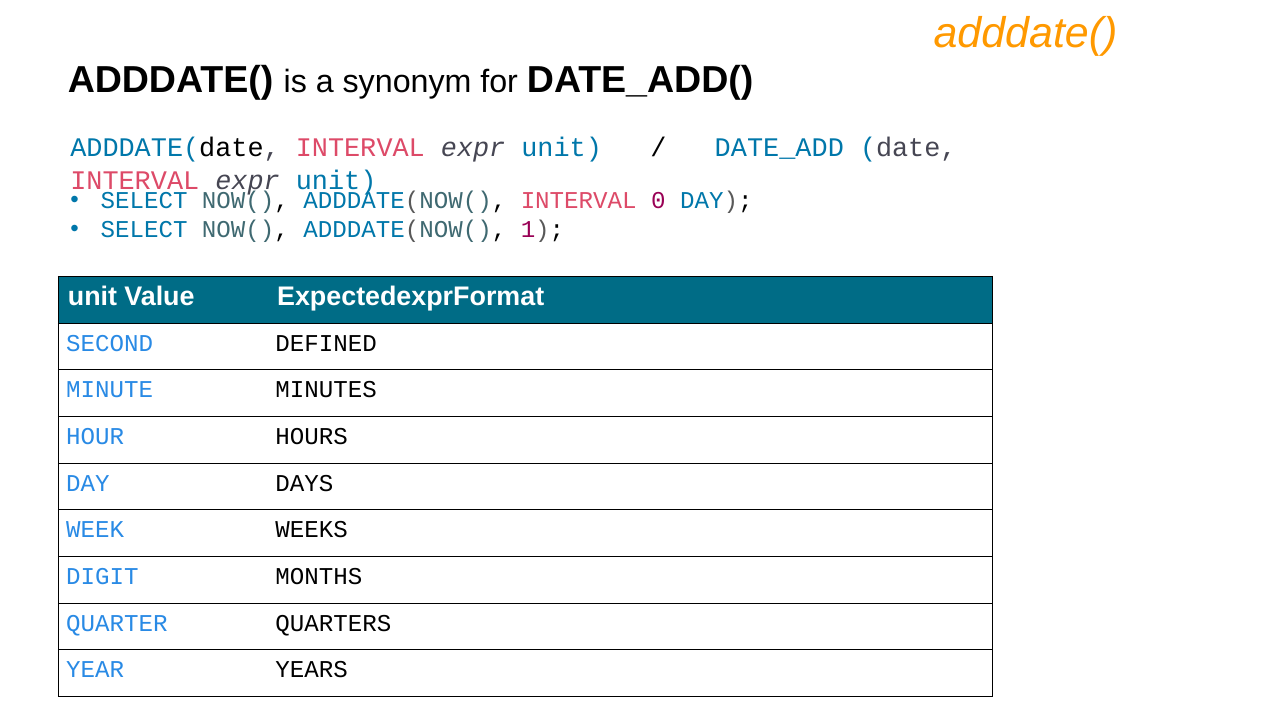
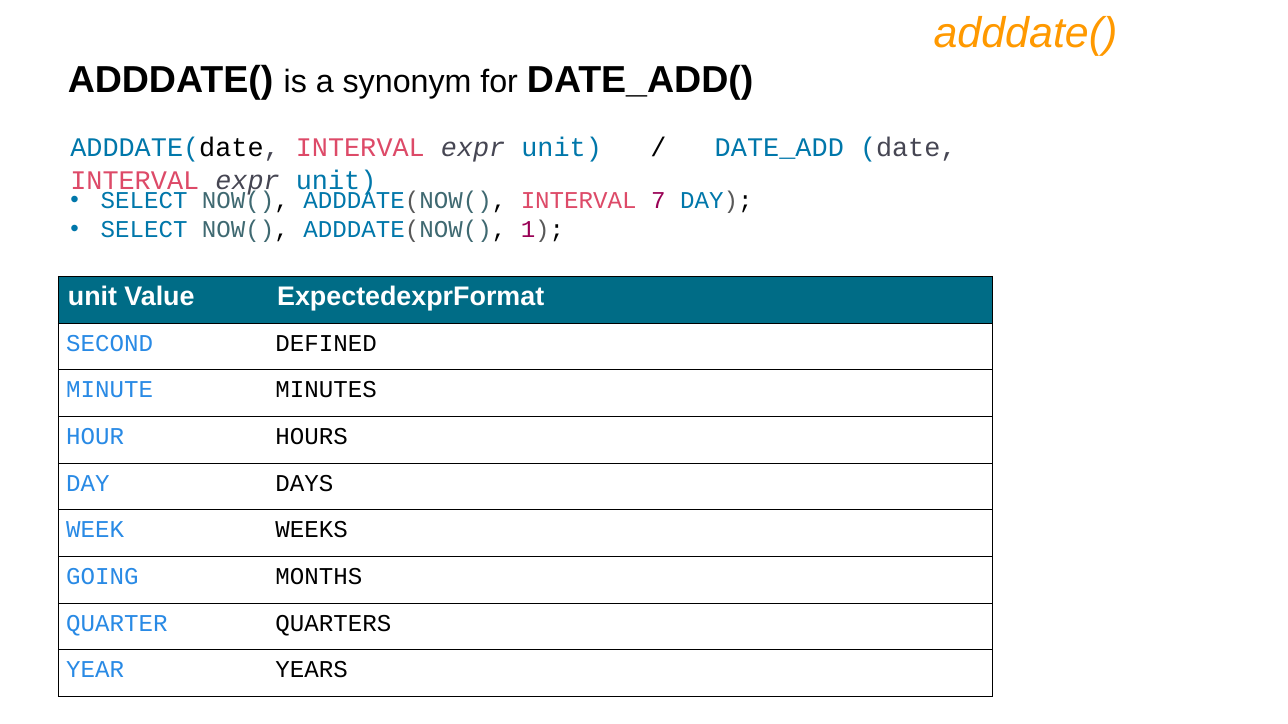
0: 0 -> 7
DIGIT: DIGIT -> GOING
